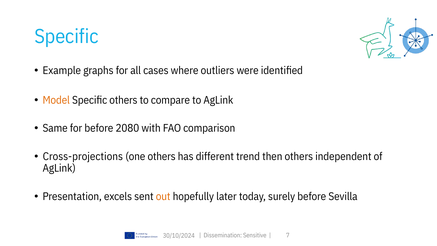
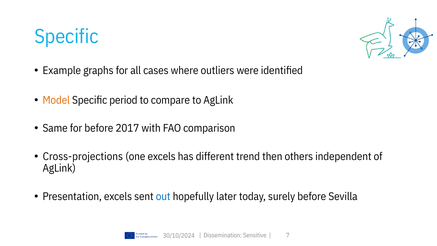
Specific others: others -> period
2080: 2080 -> 2017
one others: others -> excels
out colour: orange -> blue
